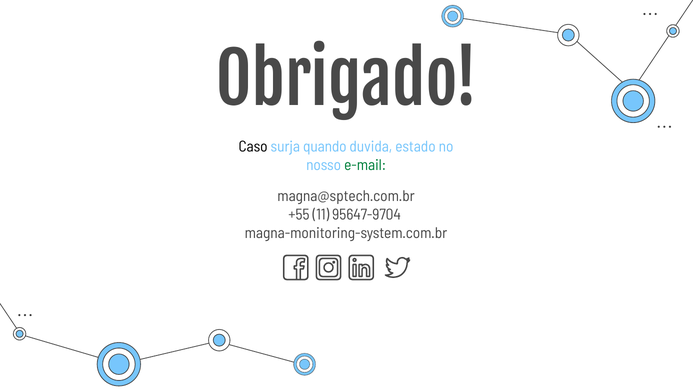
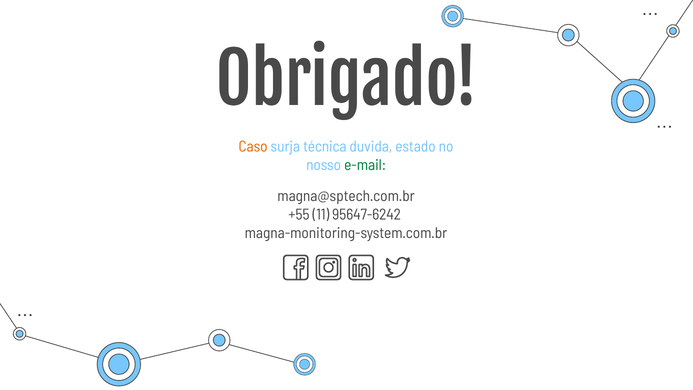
Caso colour: black -> orange
quando: quando -> técnica
95647-9704: 95647-9704 -> 95647-6242
